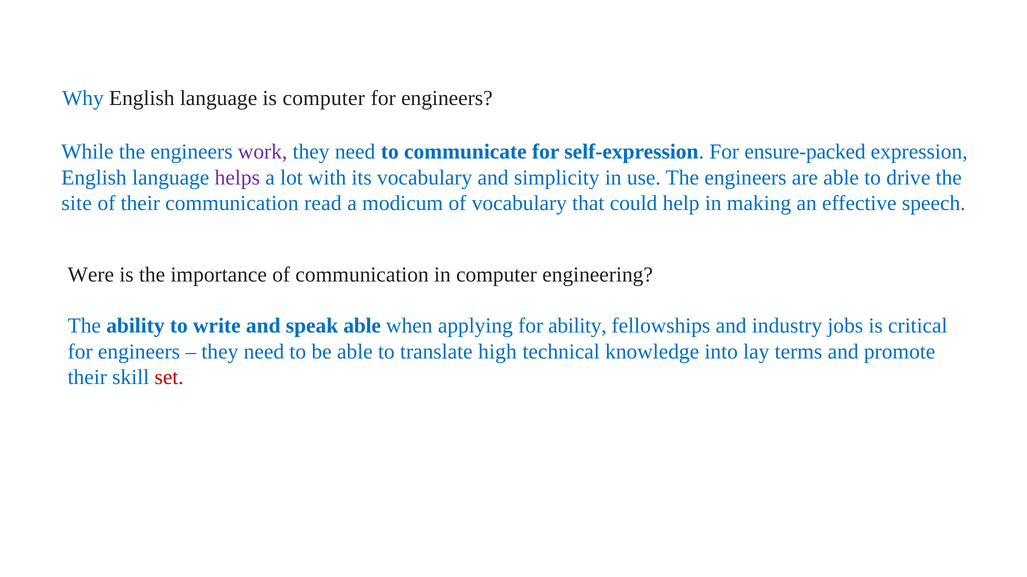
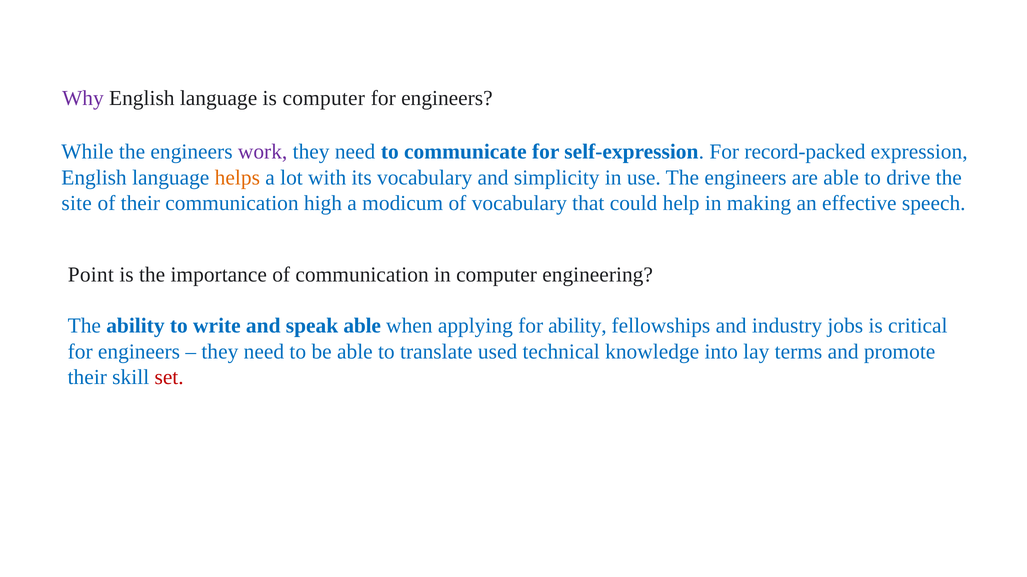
Why colour: blue -> purple
ensure-packed: ensure-packed -> record-packed
helps colour: purple -> orange
read: read -> high
Were: Were -> Point
high: high -> used
